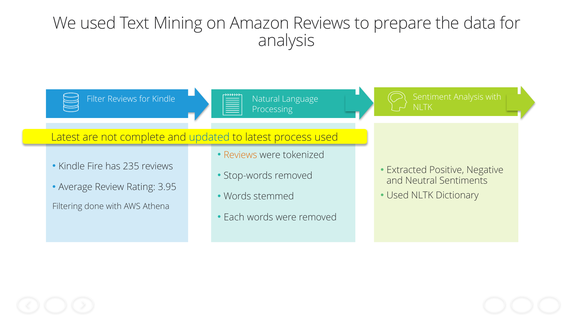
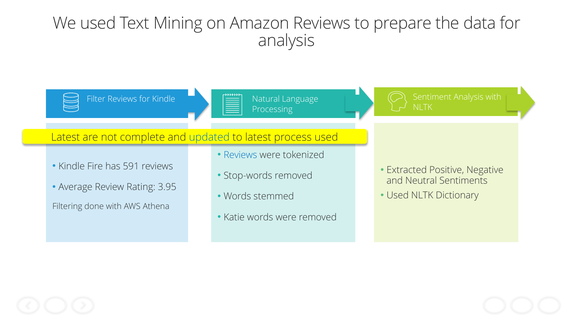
Reviews at (240, 155) colour: orange -> blue
235: 235 -> 591
Each: Each -> Katie
